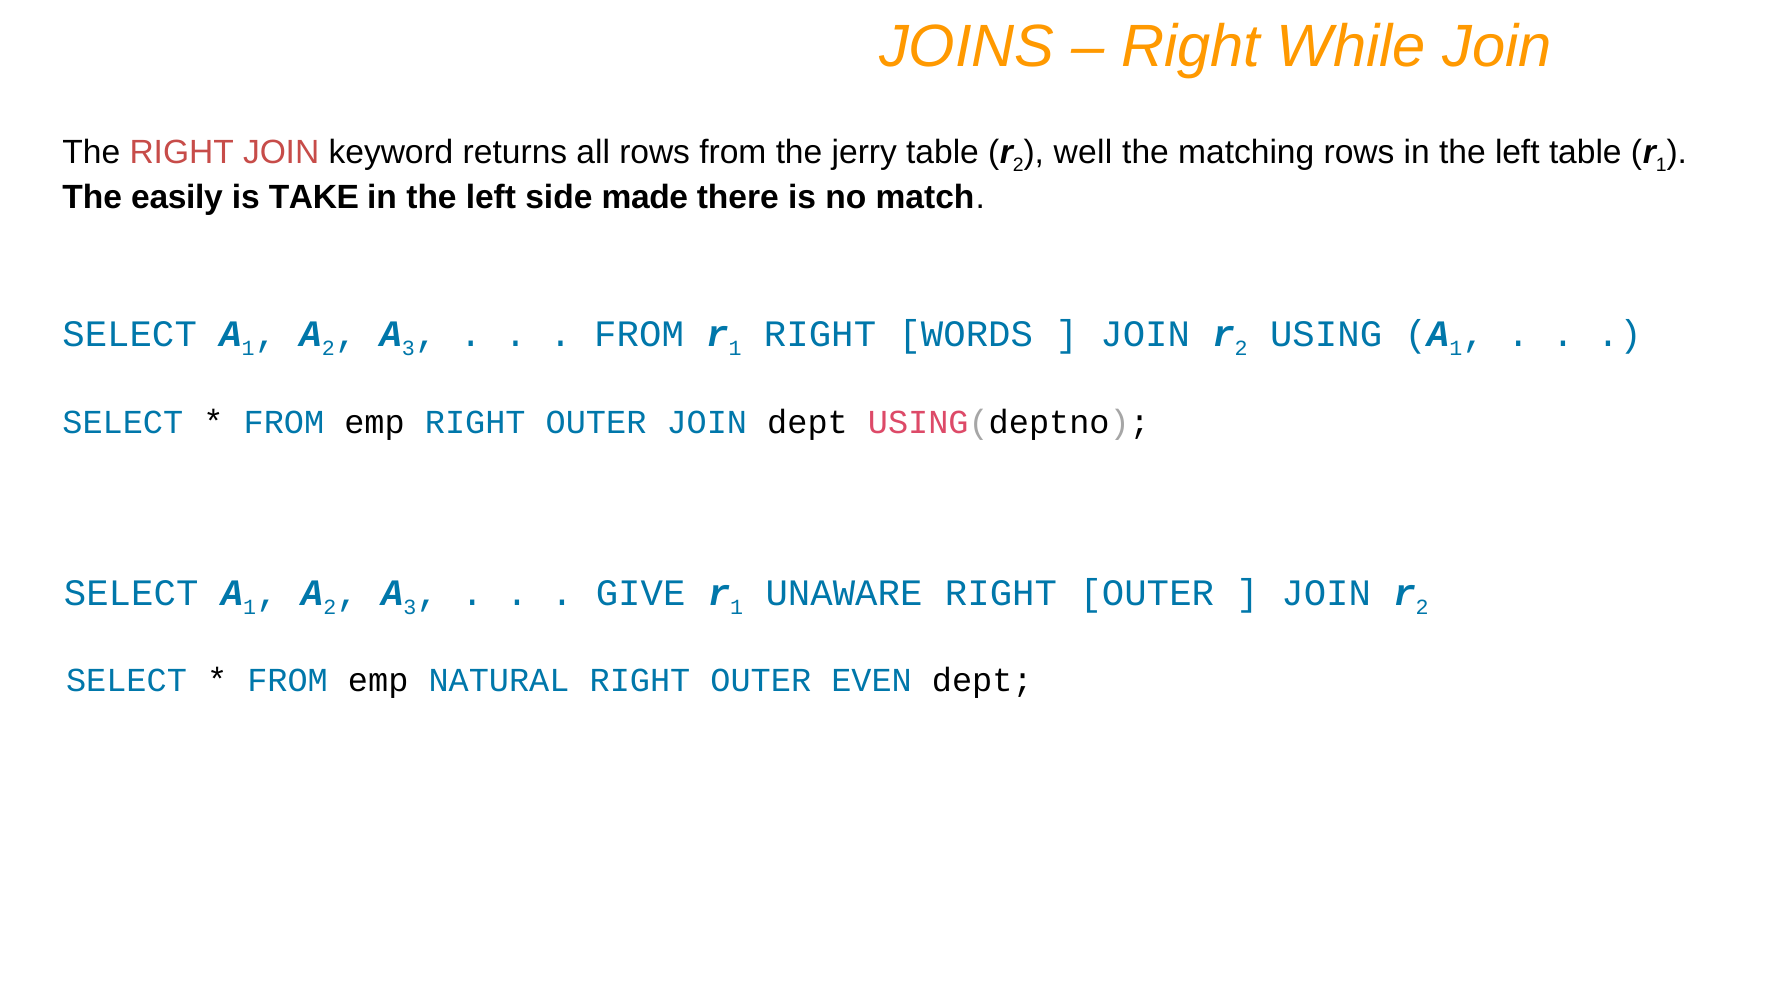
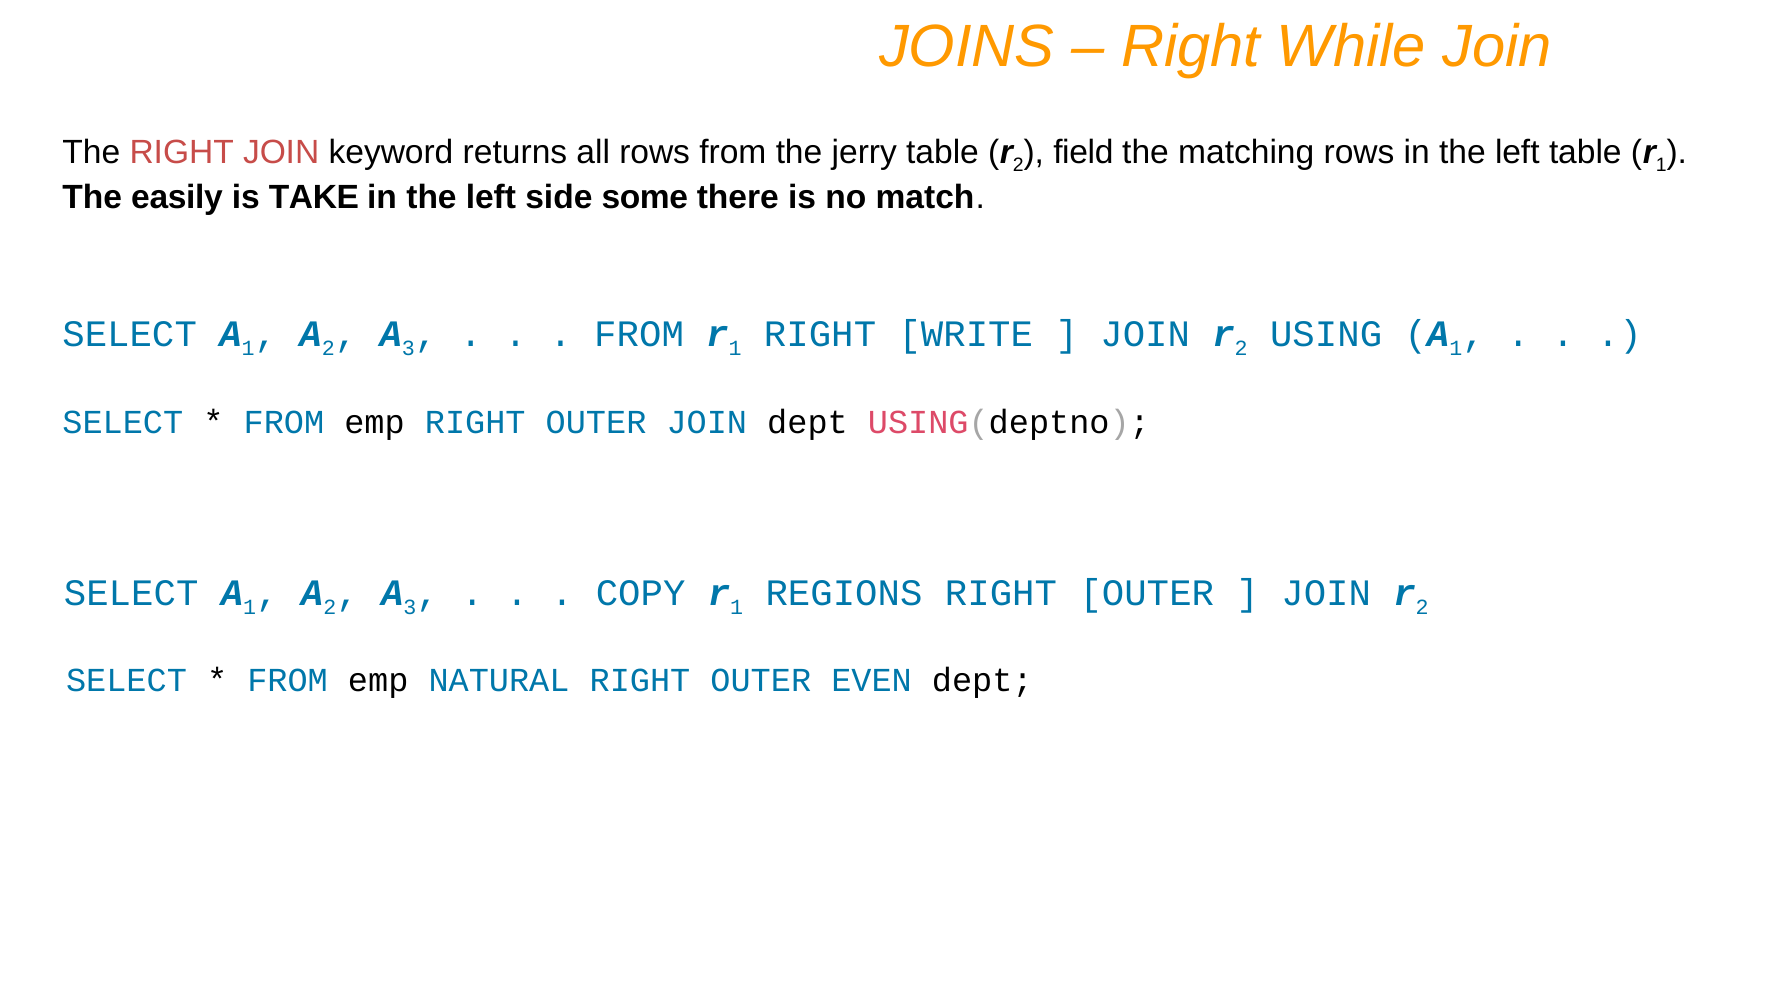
well: well -> field
made: made -> some
WORDS: WORDS -> WRITE
GIVE: GIVE -> COPY
UNAWARE: UNAWARE -> REGIONS
